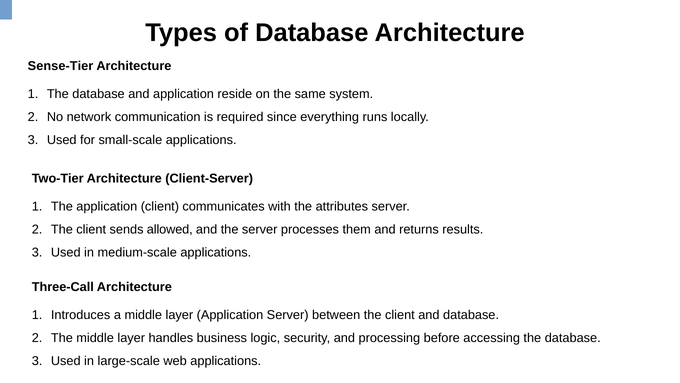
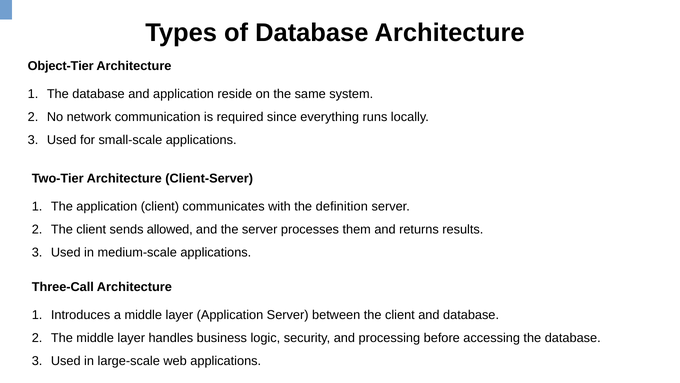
Sense-Tier: Sense-Tier -> Object-Tier
attributes: attributes -> definition
